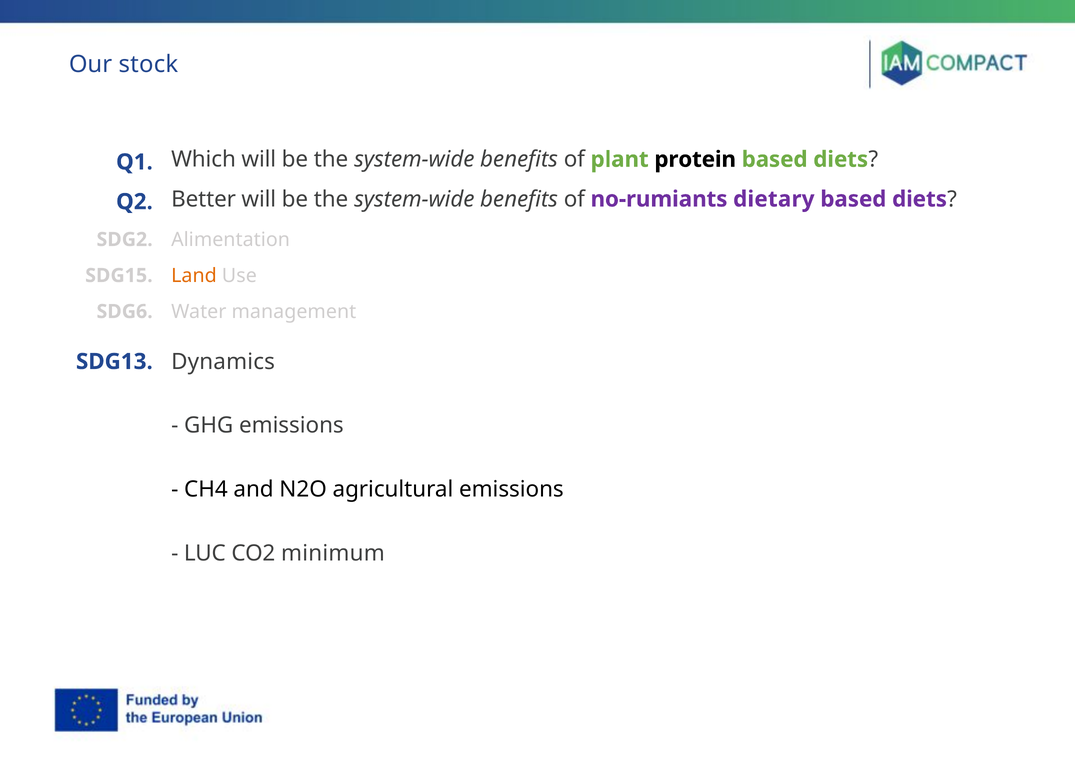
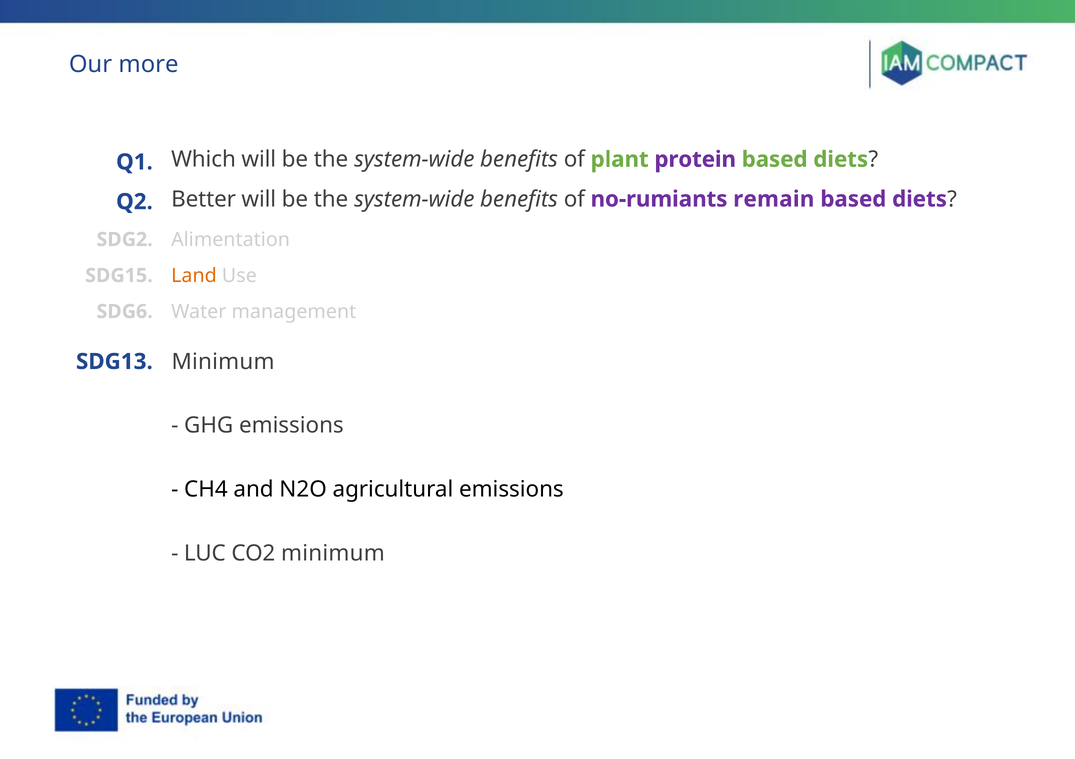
stock: stock -> more
protein colour: black -> purple
dietary: dietary -> remain
SDG13 Dynamics: Dynamics -> Minimum
